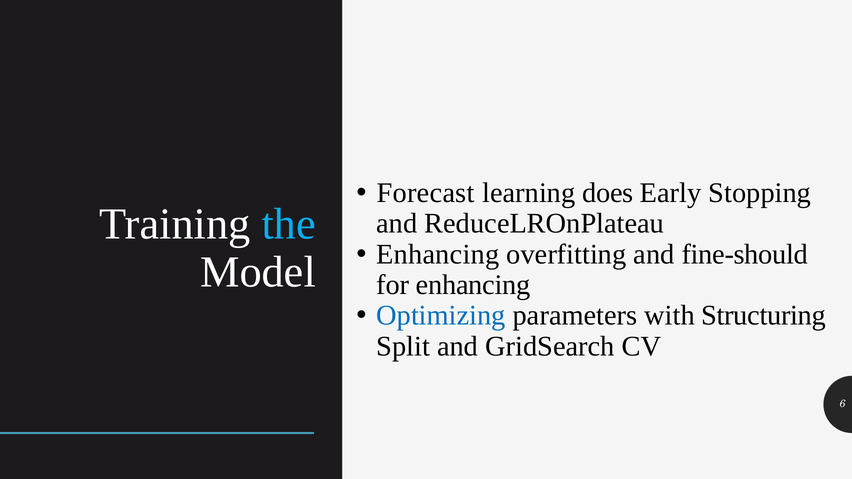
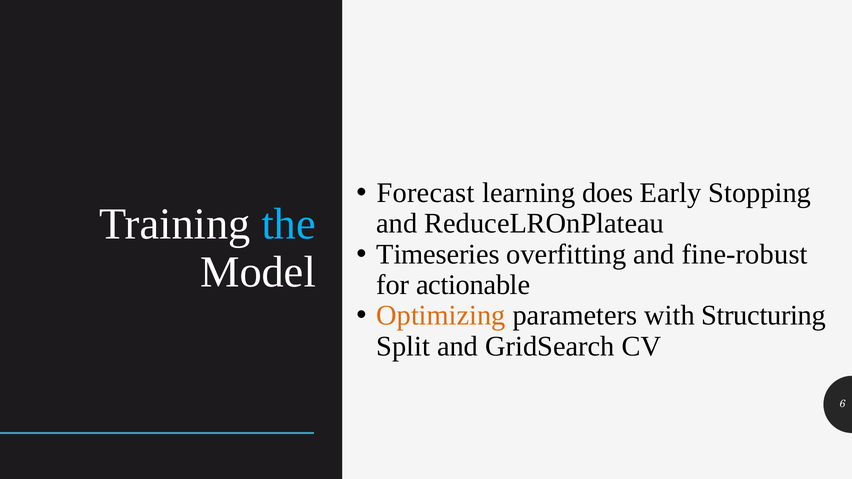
Enhancing at (438, 254): Enhancing -> Timeseries
fine-should: fine-should -> fine-robust
for enhancing: enhancing -> actionable
Optimizing colour: blue -> orange
